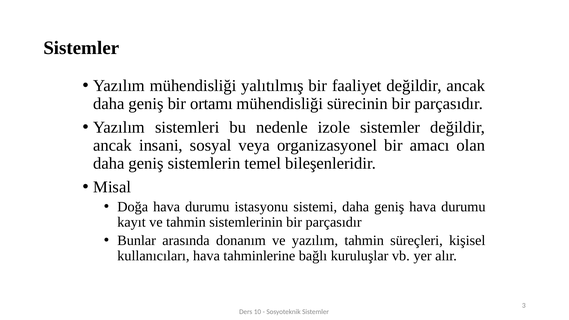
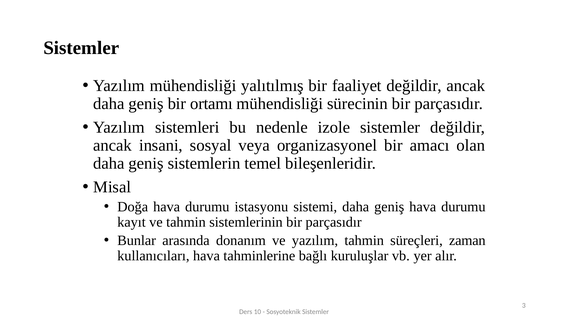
kişisel: kişisel -> zaman
